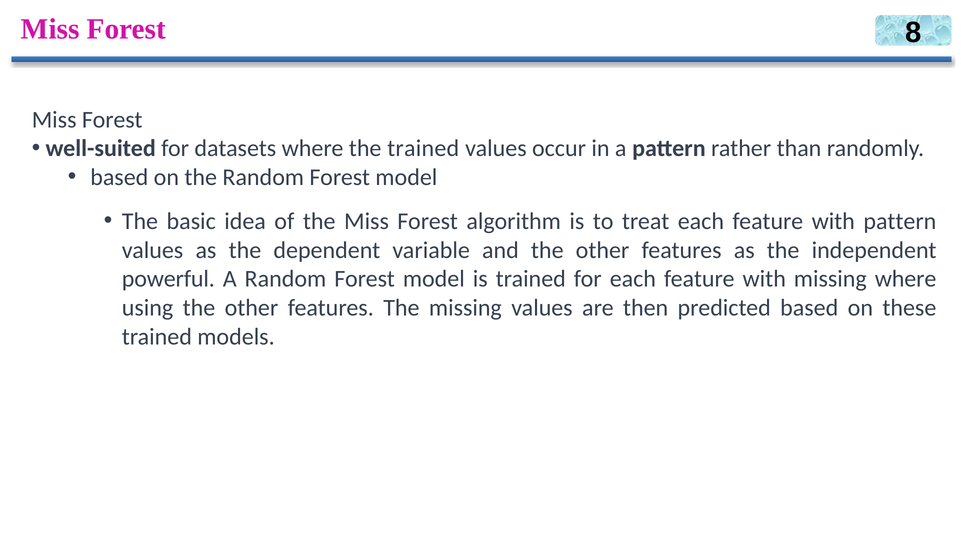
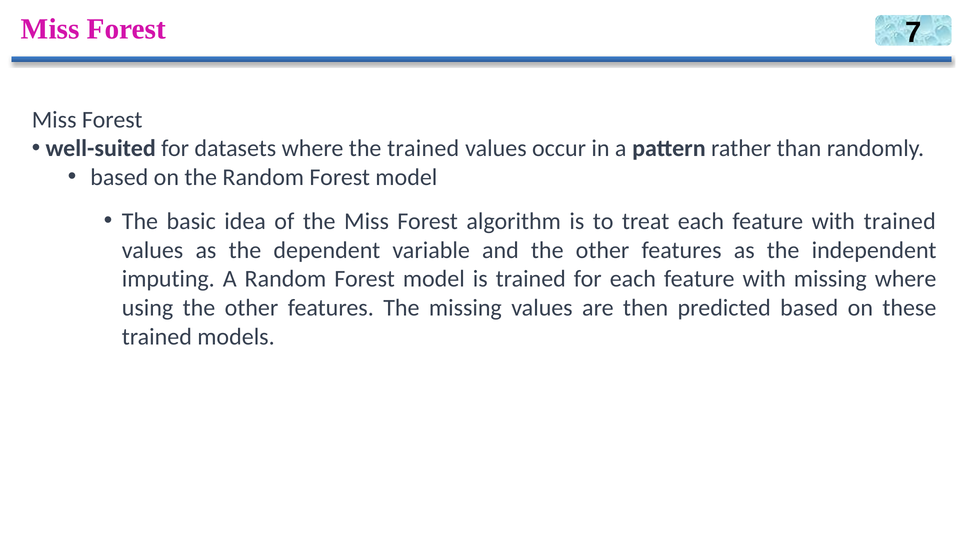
8: 8 -> 7
with pattern: pattern -> trained
powerful: powerful -> imputing
